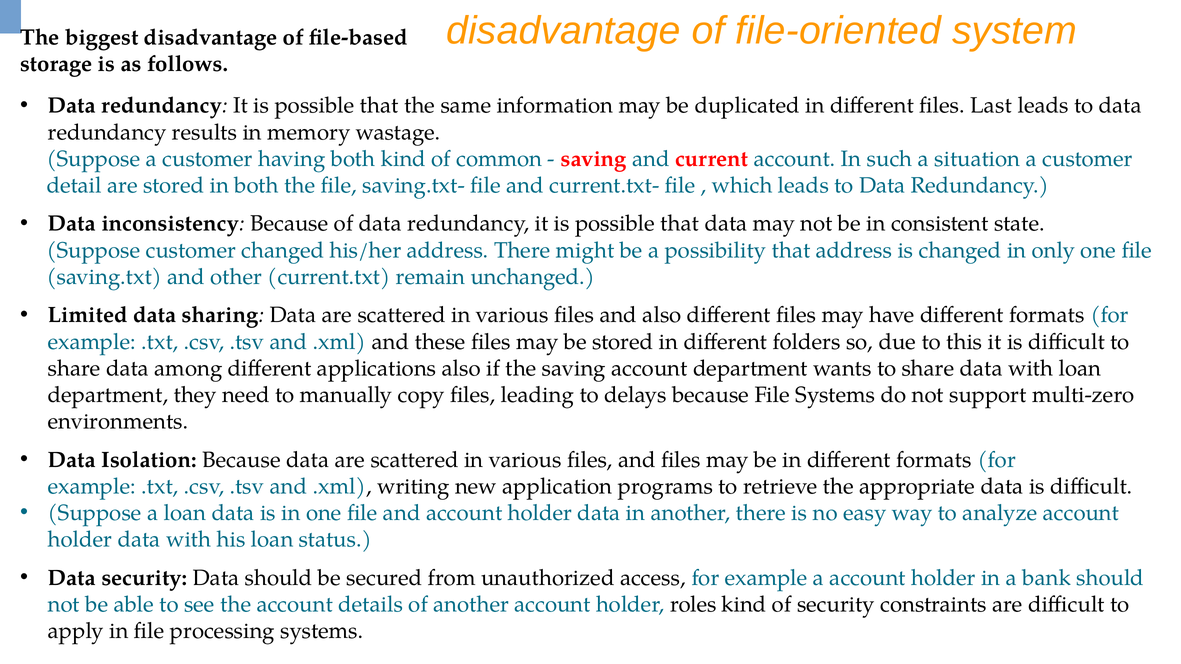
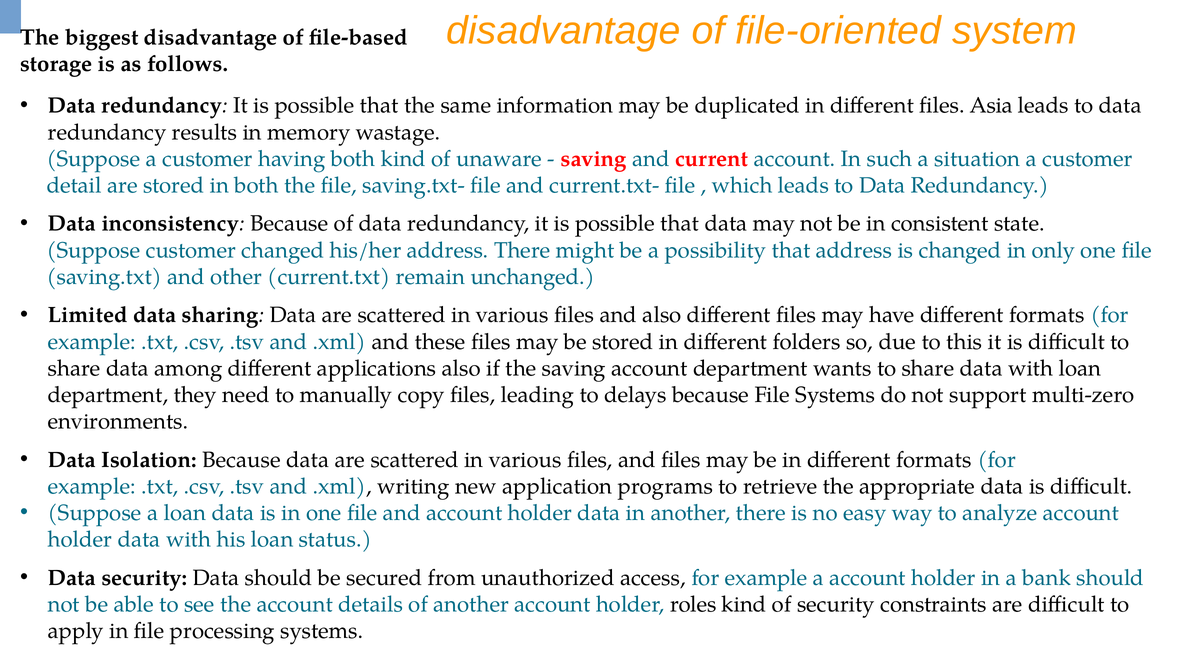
Last: Last -> Asia
common: common -> unaware
